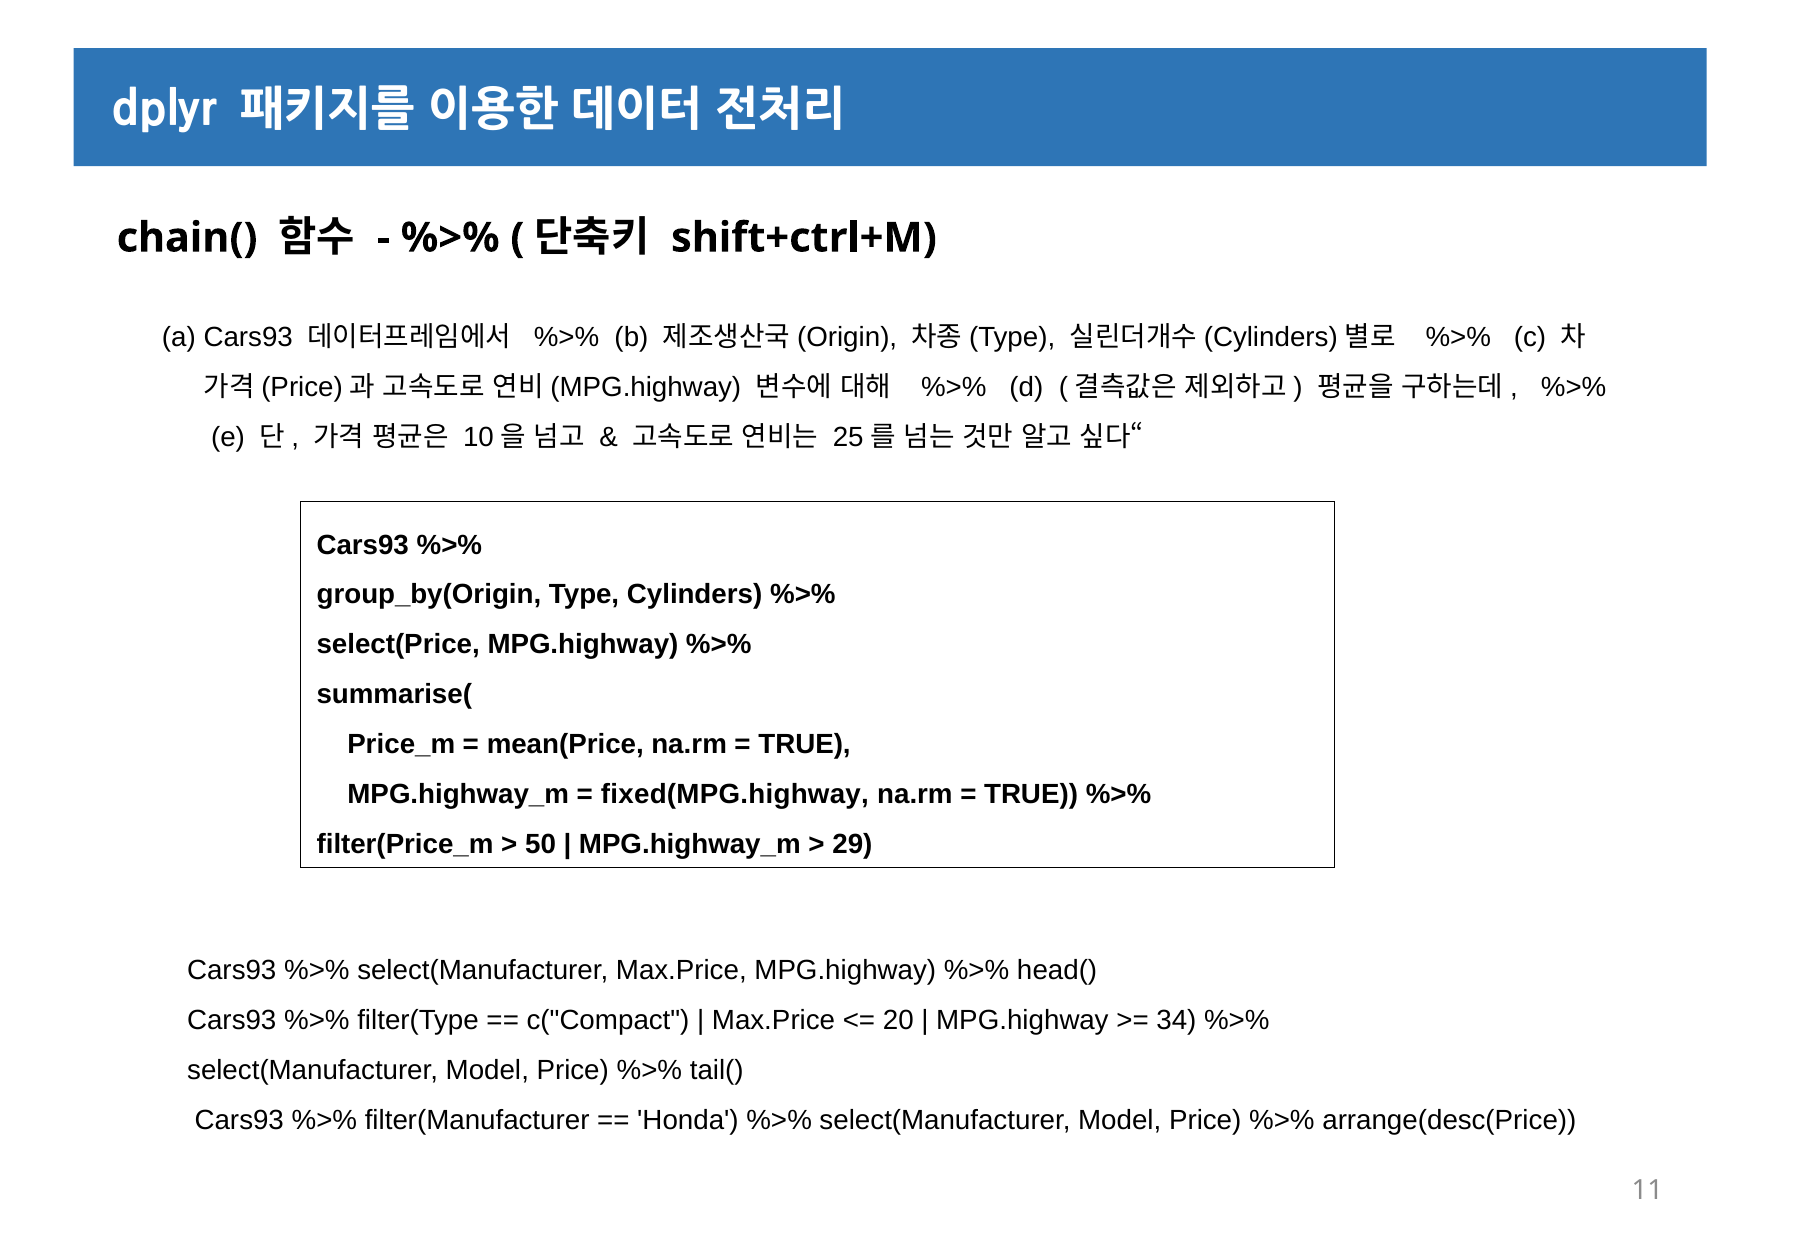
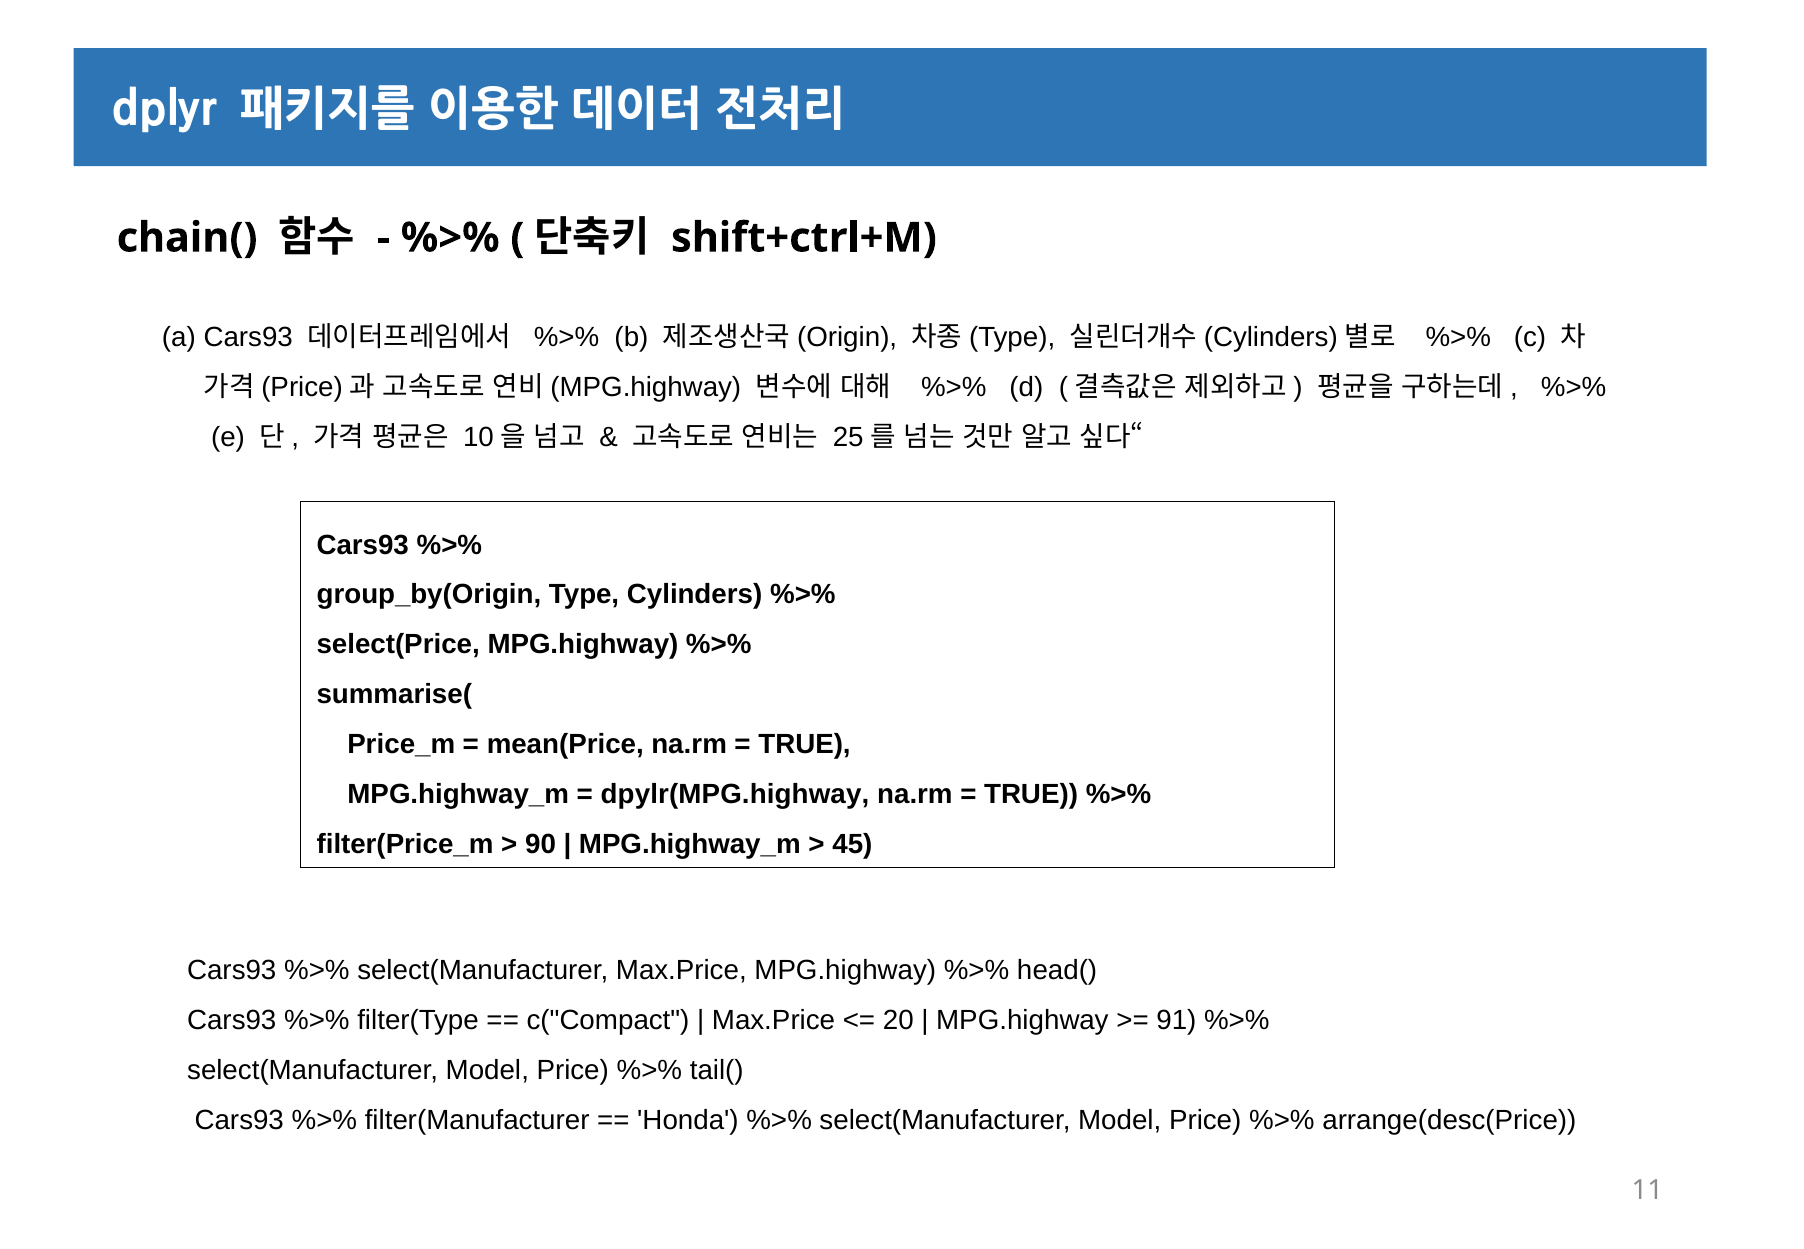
fixed(MPG.highway: fixed(MPG.highway -> dpylr(MPG.highway
50: 50 -> 90
29: 29 -> 45
34: 34 -> 91
